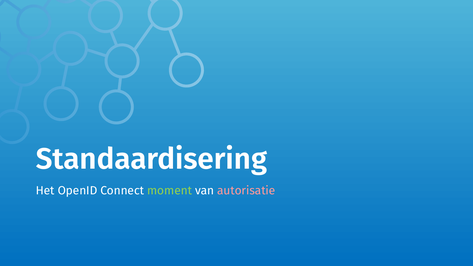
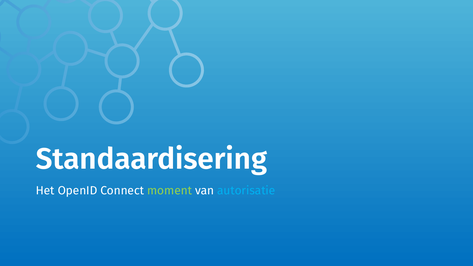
autorisatie colour: pink -> light blue
